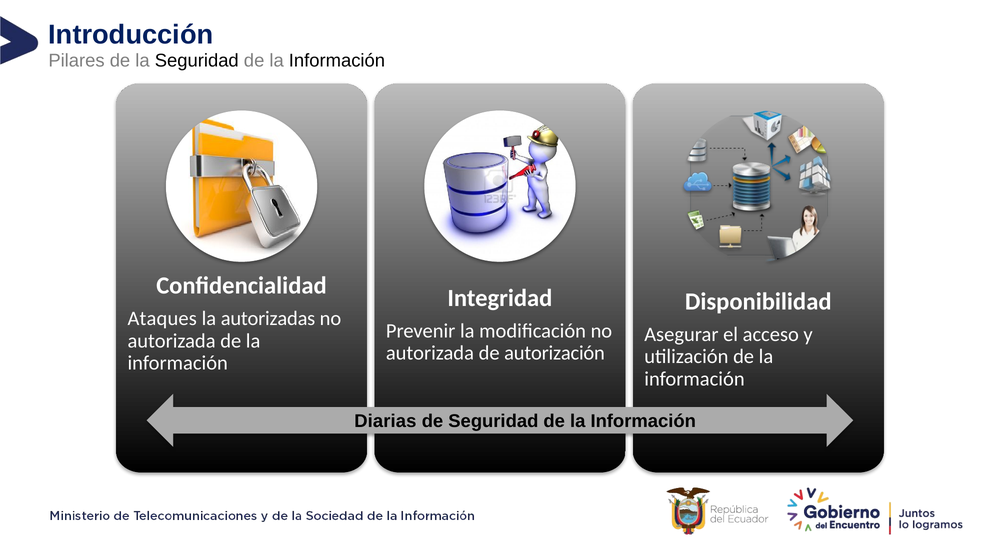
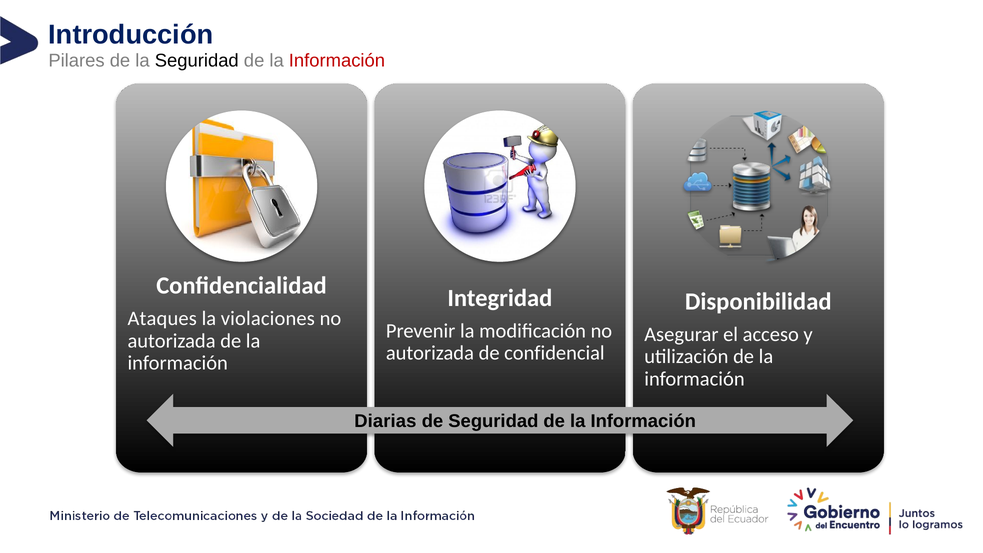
Información at (337, 61) colour: black -> red
autorizadas: autorizadas -> violaciones
autorización: autorización -> confidencial
